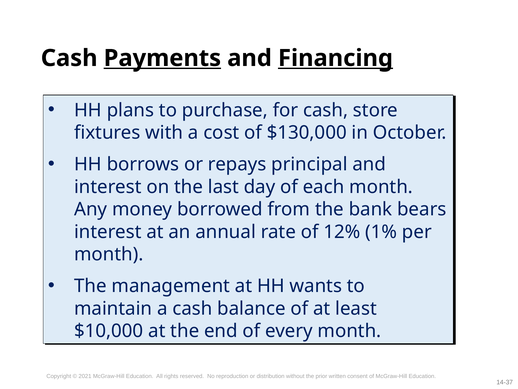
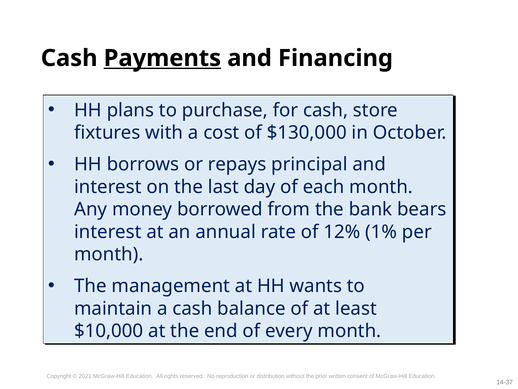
Financing underline: present -> none
